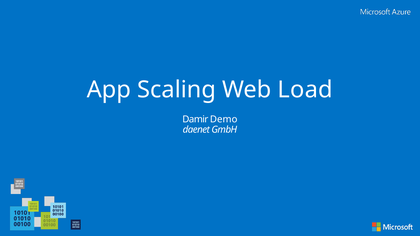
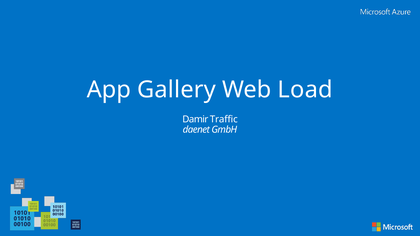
Scaling: Scaling -> Gallery
Demo: Demo -> Traffic
